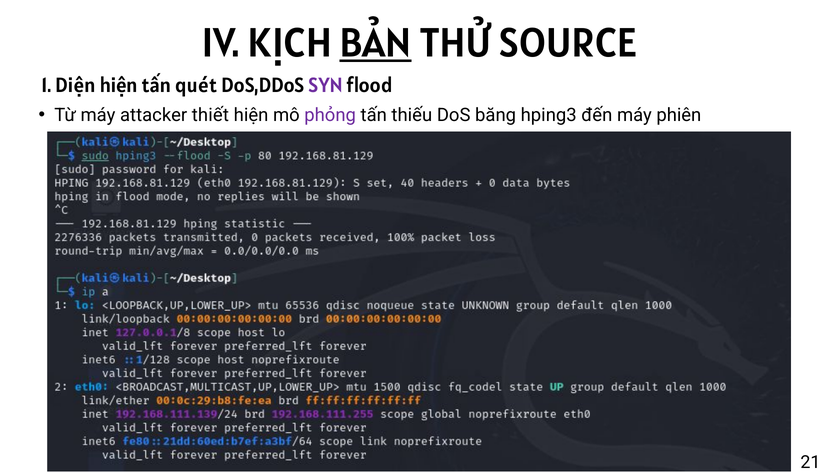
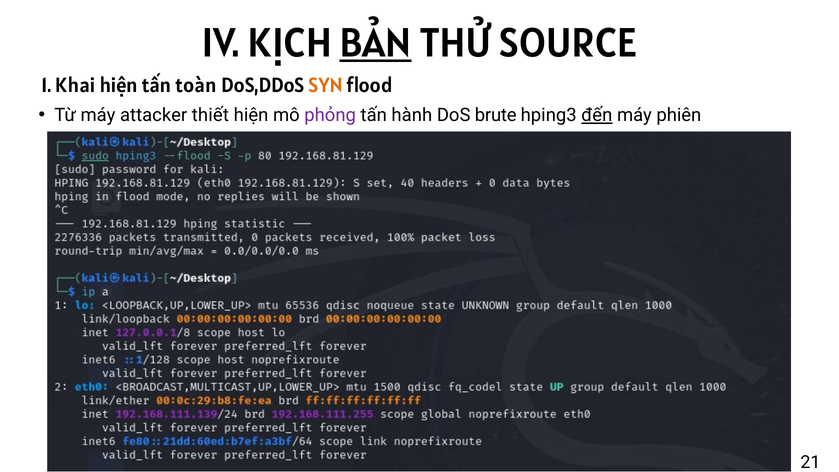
Diện: Diện -> Khai
quét: quét -> toàn
SYN colour: purple -> orange
thiếu: thiếu -> hành
băng: băng -> brute
đến underline: none -> present
